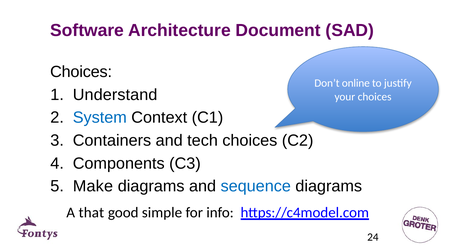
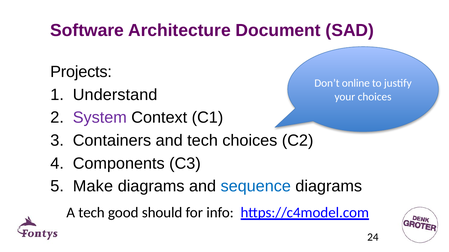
Choices at (81, 72): Choices -> Projects
System colour: blue -> purple
A that: that -> tech
simple: simple -> should
